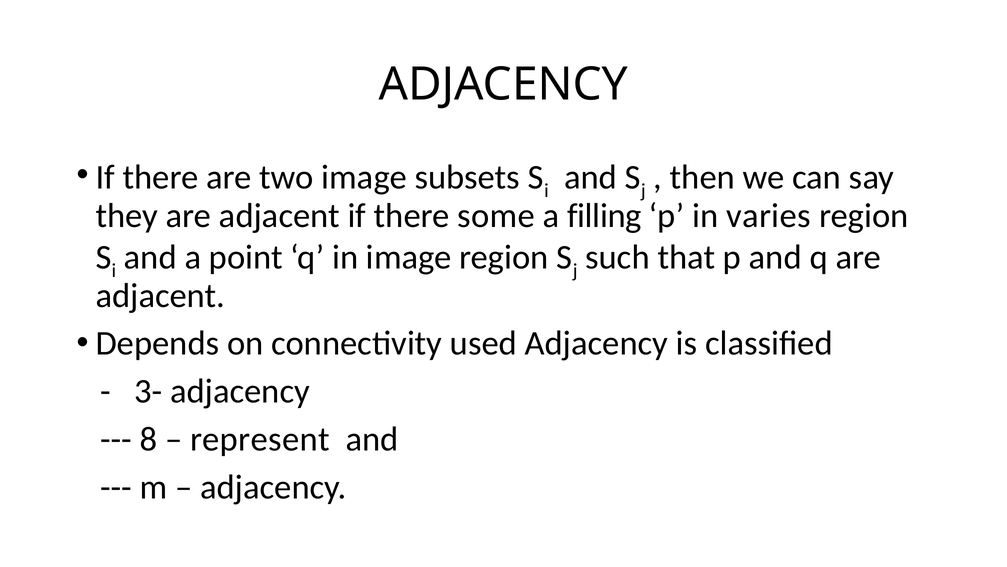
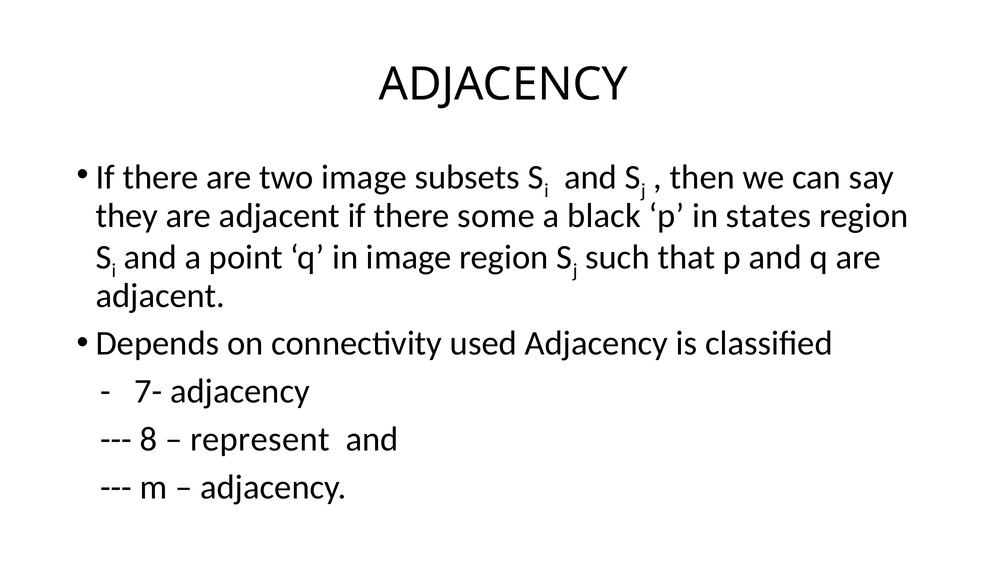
filling: filling -> black
varies: varies -> states
3-: 3- -> 7-
